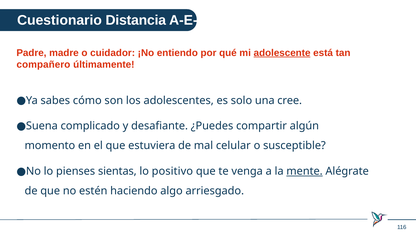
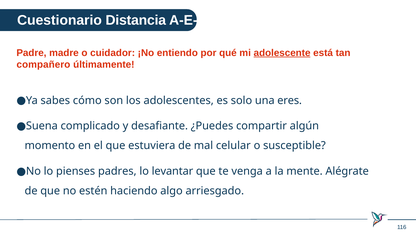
cree: cree -> eres
sientas: sientas -> padres
positivo: positivo -> levantar
mente underline: present -> none
